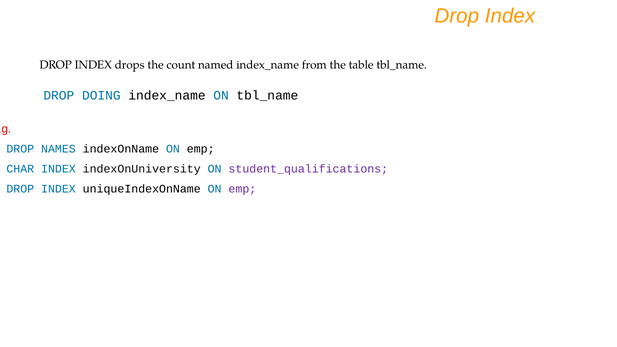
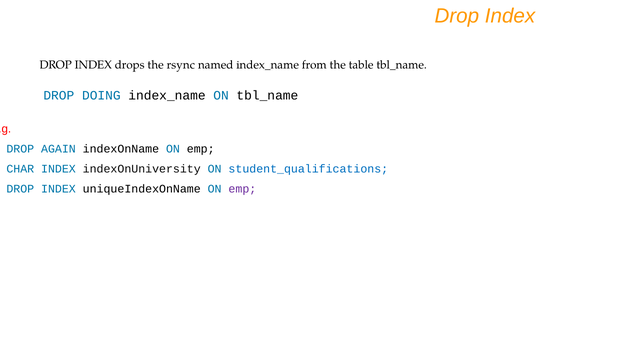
count: count -> rsync
NAMES: NAMES -> AGAIN
student_qualifications colour: purple -> blue
